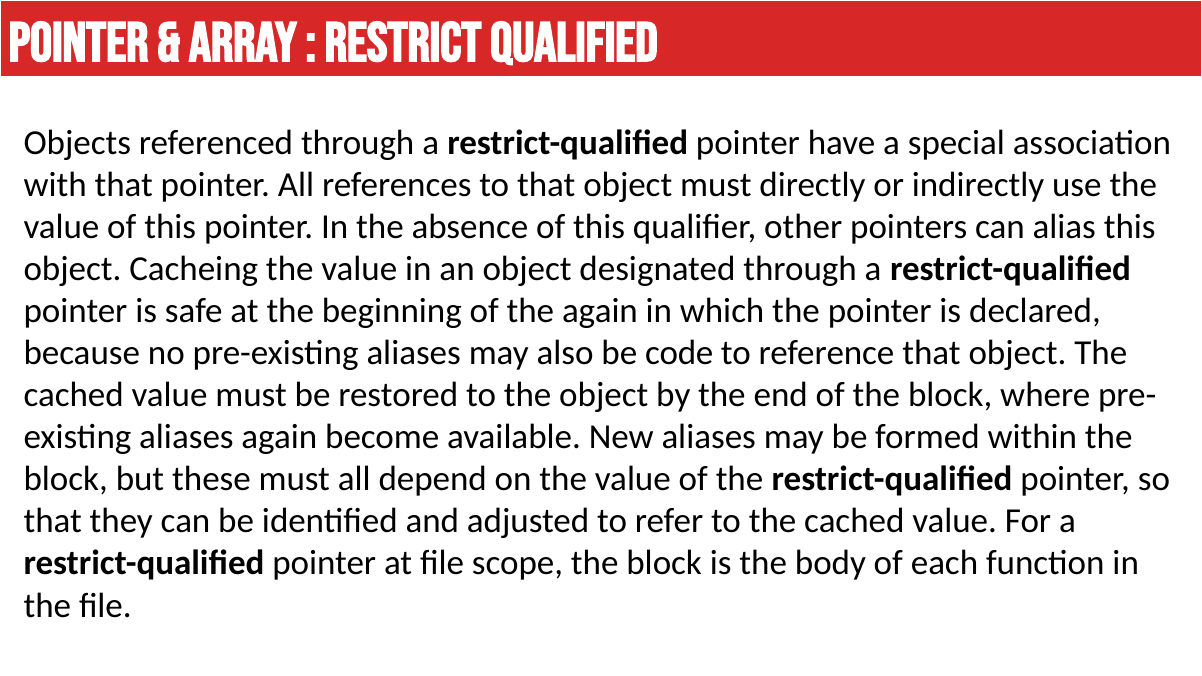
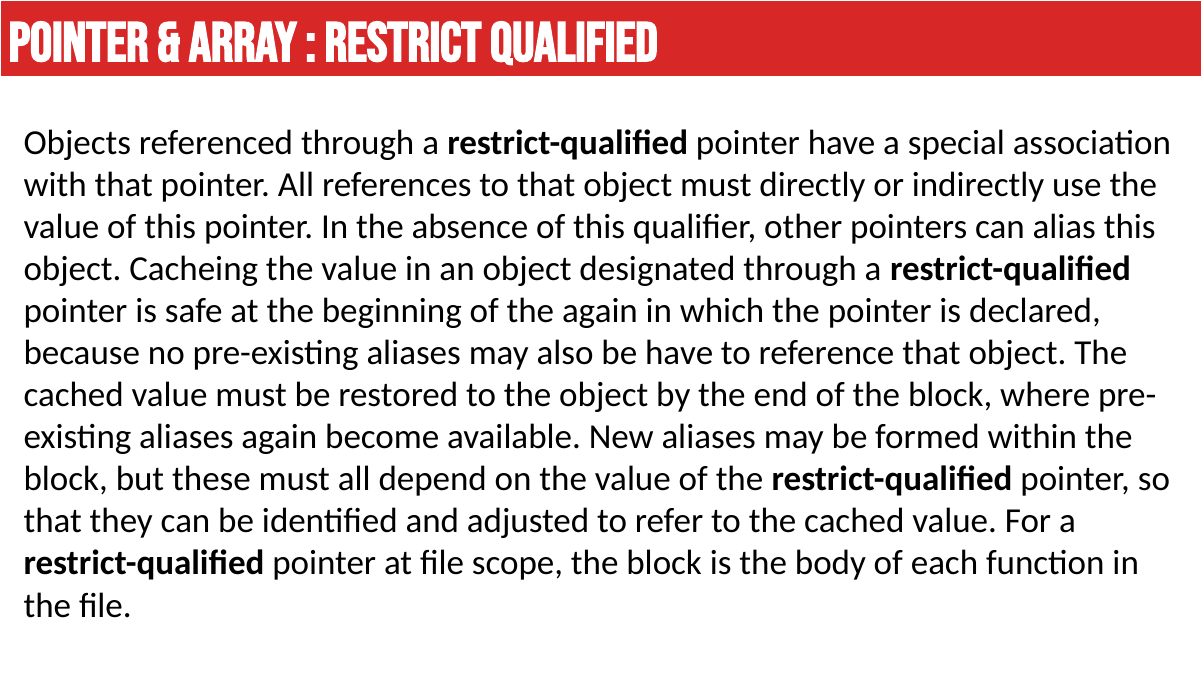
be code: code -> have
